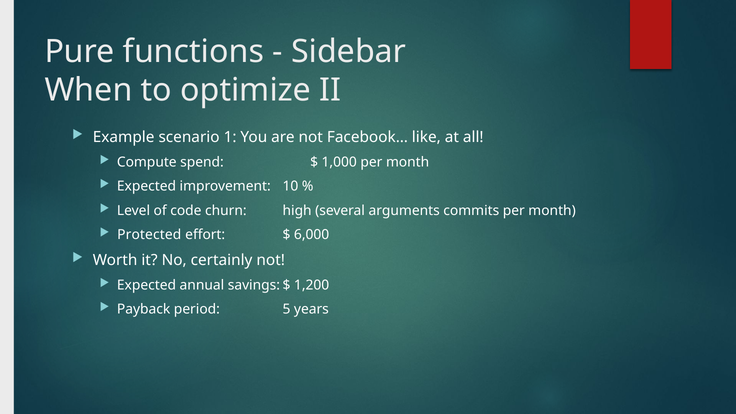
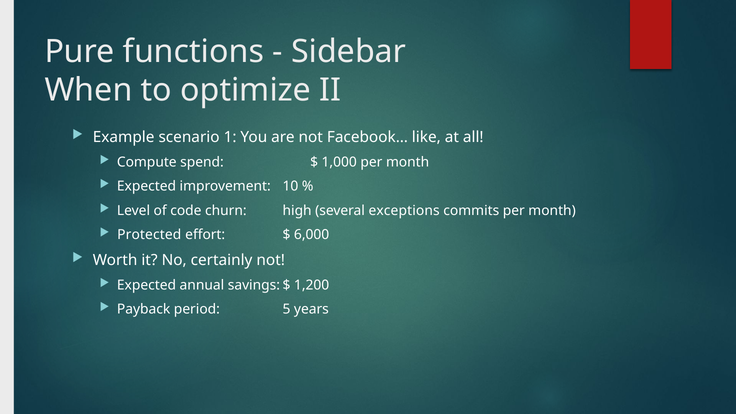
arguments: arguments -> exceptions
